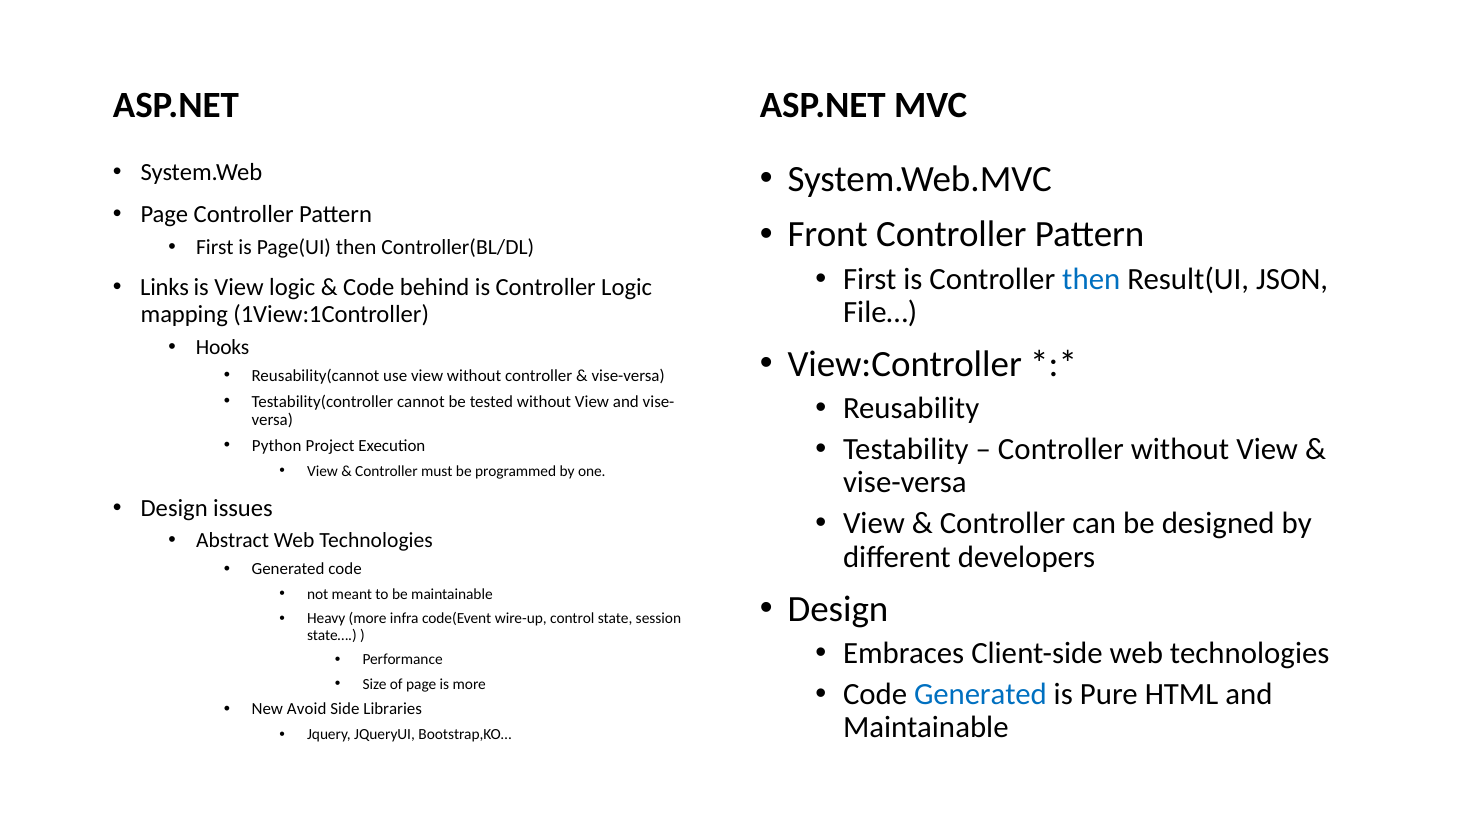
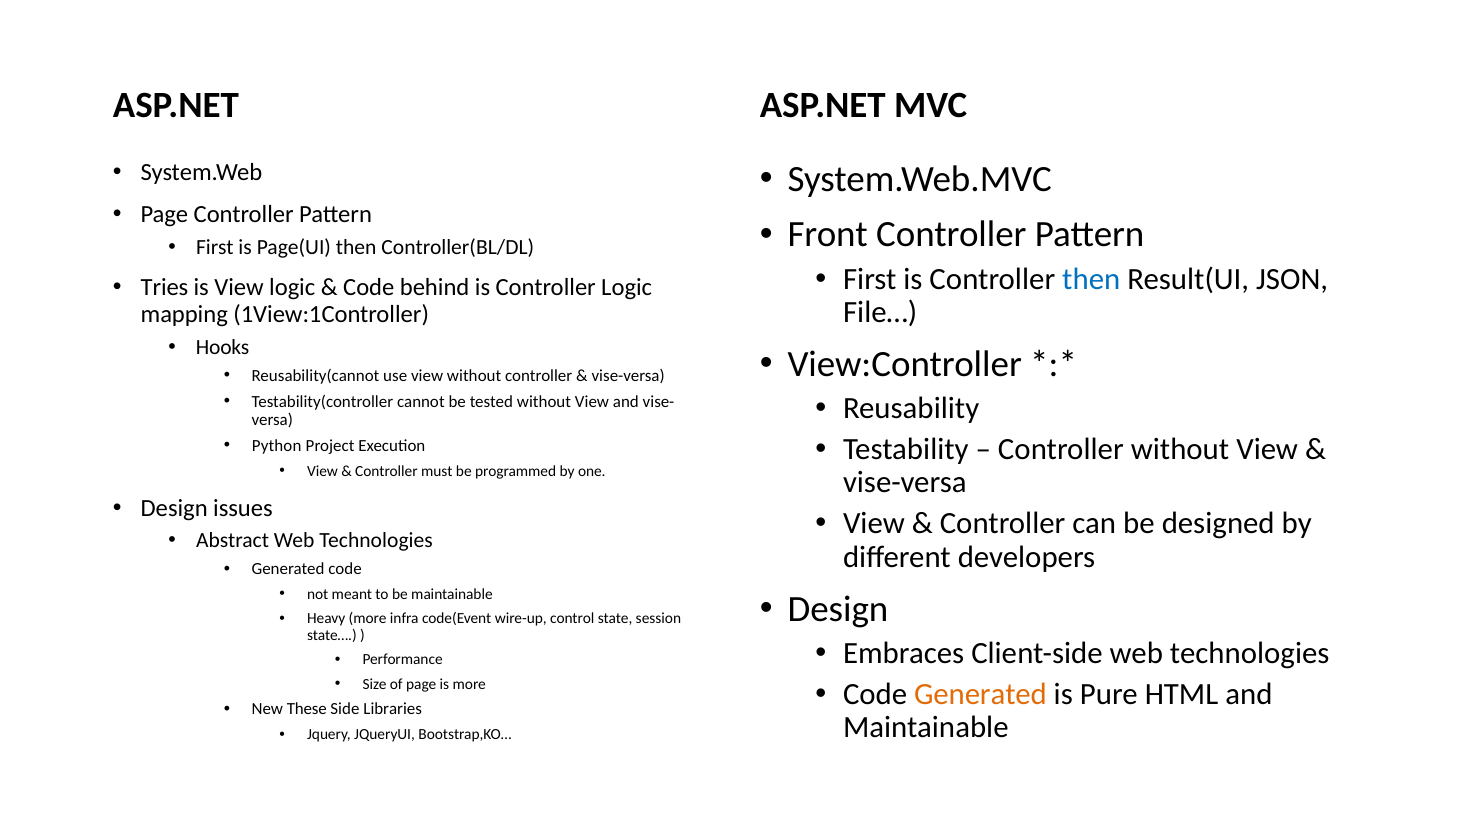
Links: Links -> Tries
Generated at (981, 694) colour: blue -> orange
Avoid: Avoid -> These
